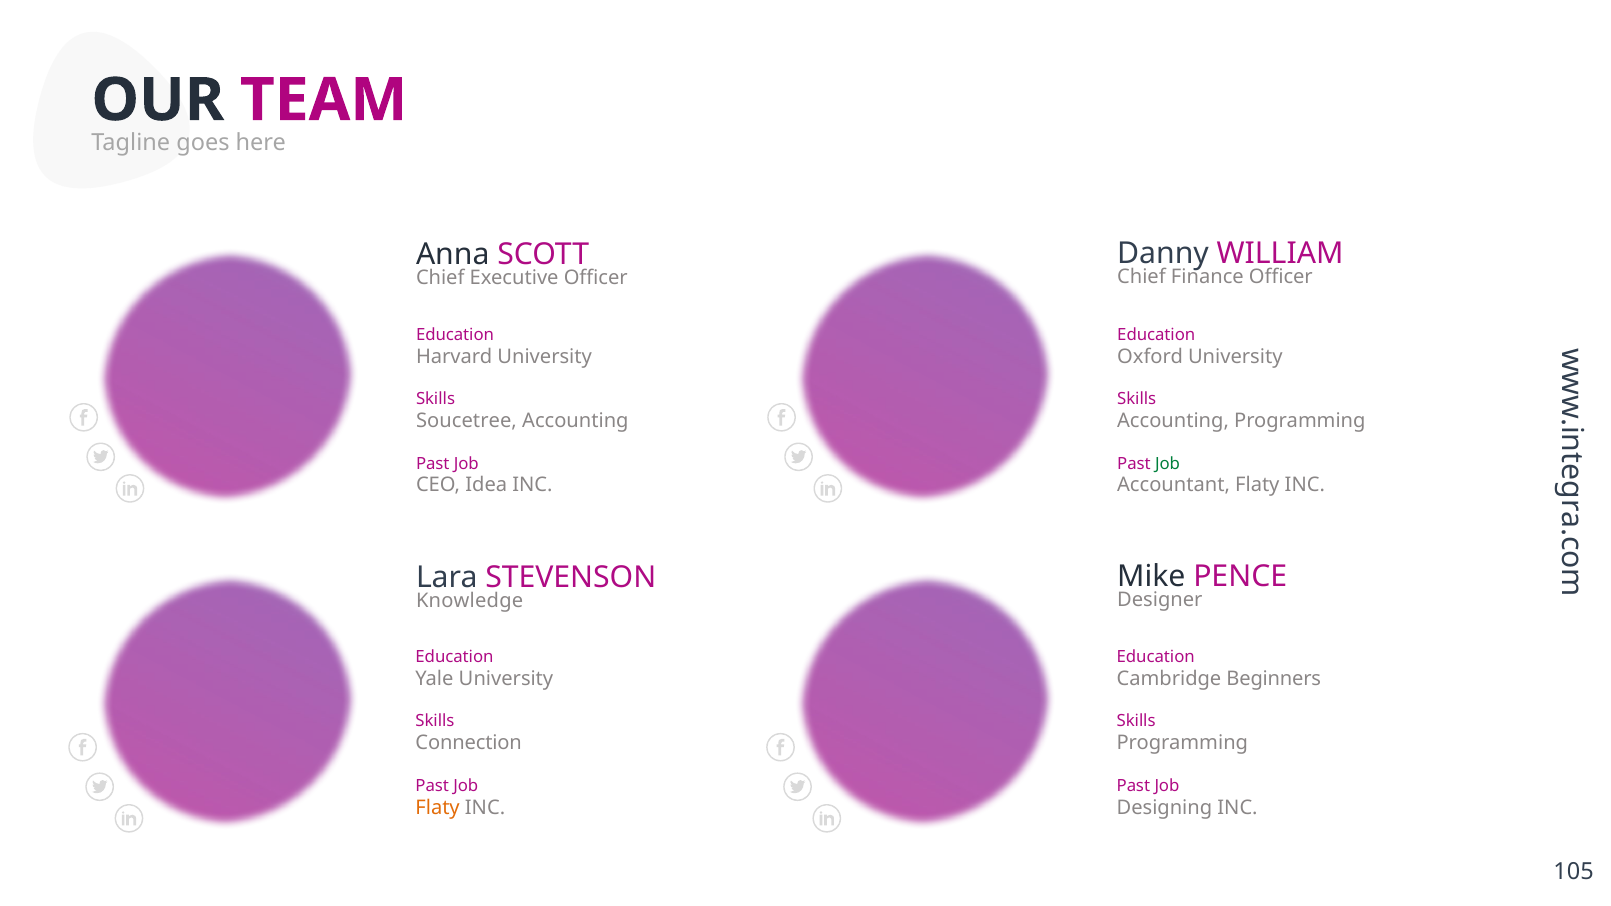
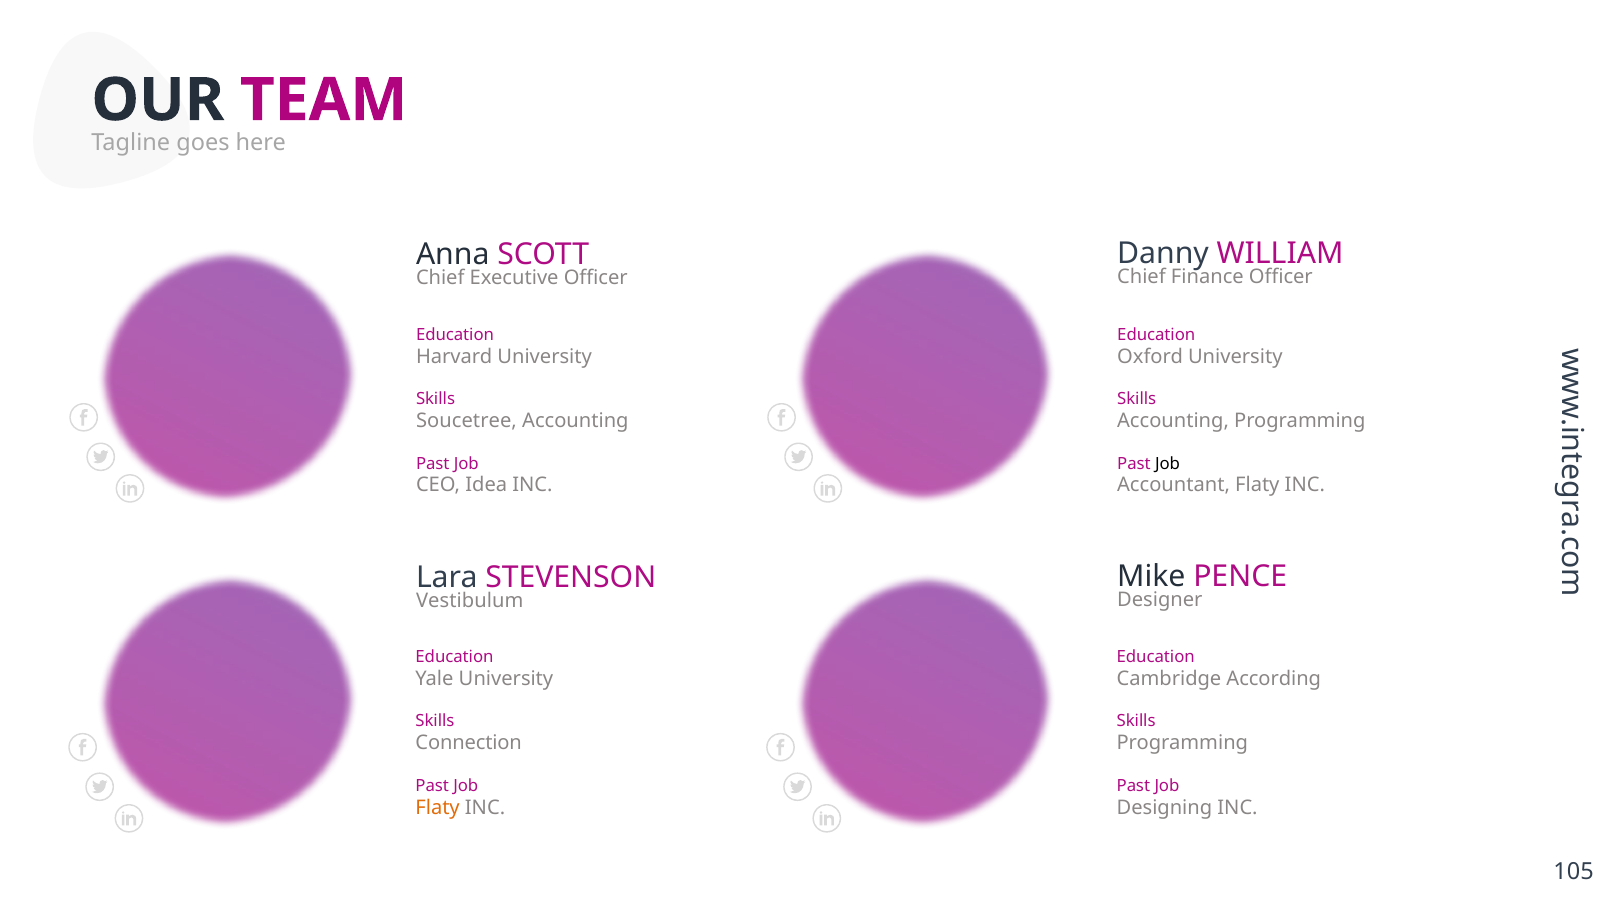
Job at (1168, 464) colour: green -> black
Knowledge: Knowledge -> Vestibulum
Beginners: Beginners -> According
